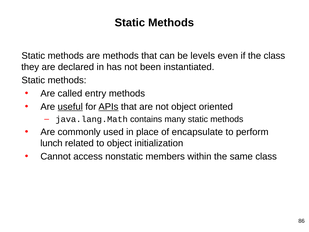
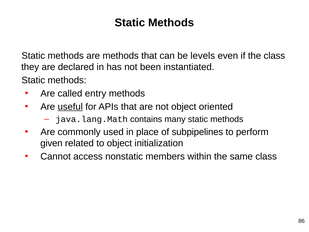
APIs underline: present -> none
encapsulate: encapsulate -> subpipelines
lunch: lunch -> given
